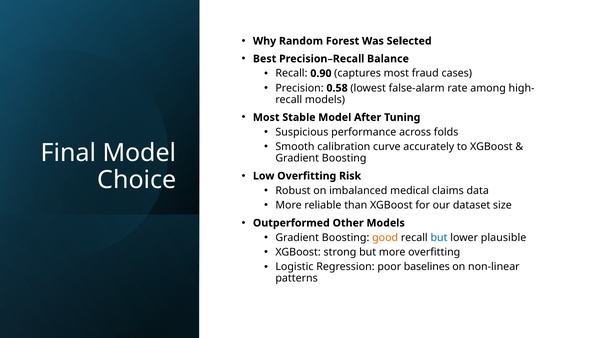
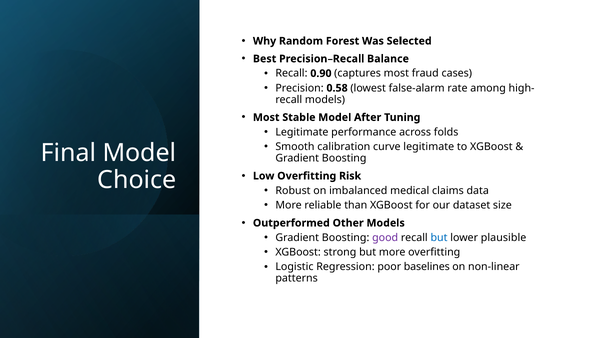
Suspicious at (302, 132): Suspicious -> Legitimate
curve accurately: accurately -> legitimate
good colour: orange -> purple
